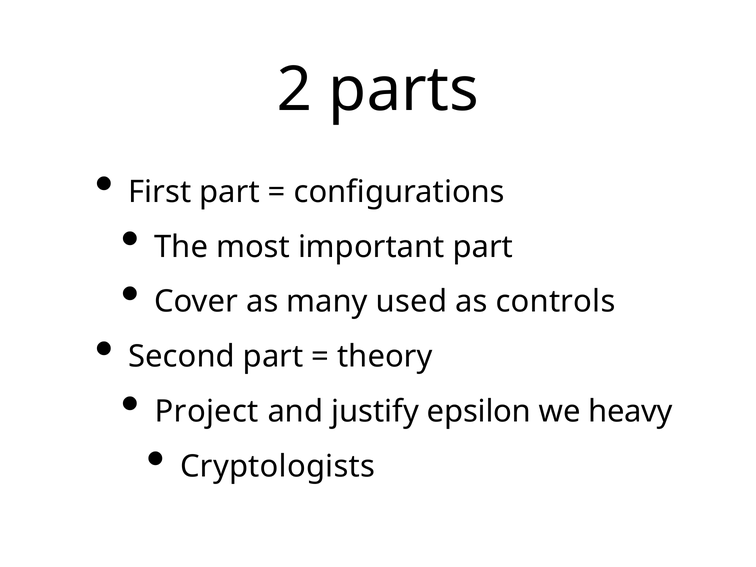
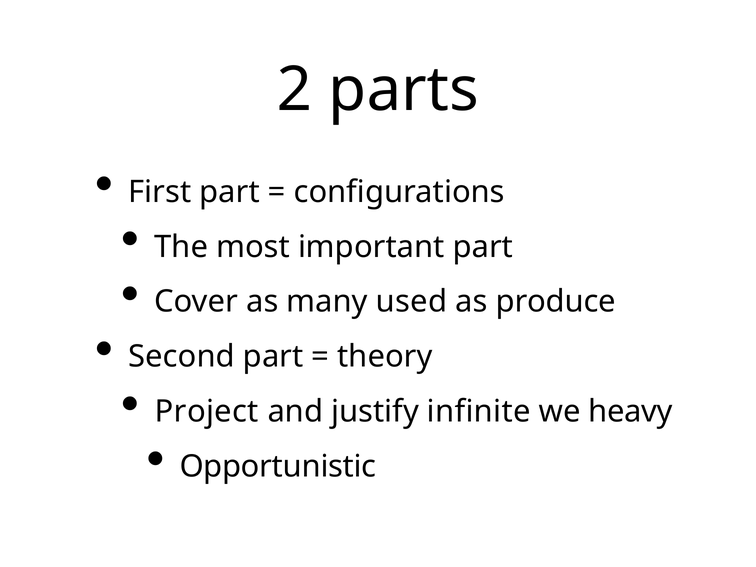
controls: controls -> produce
epsilon: epsilon -> infinite
Cryptologists: Cryptologists -> Opportunistic
